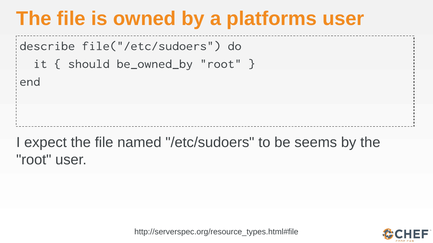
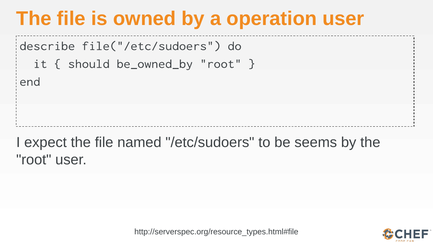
platforms: platforms -> operation
